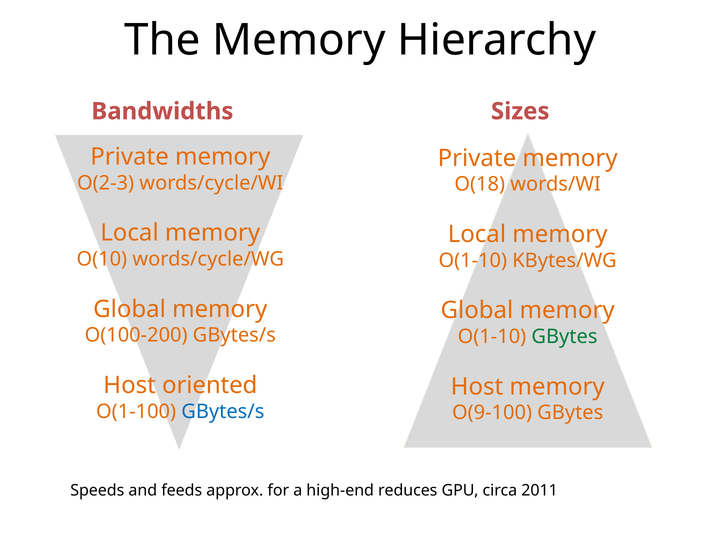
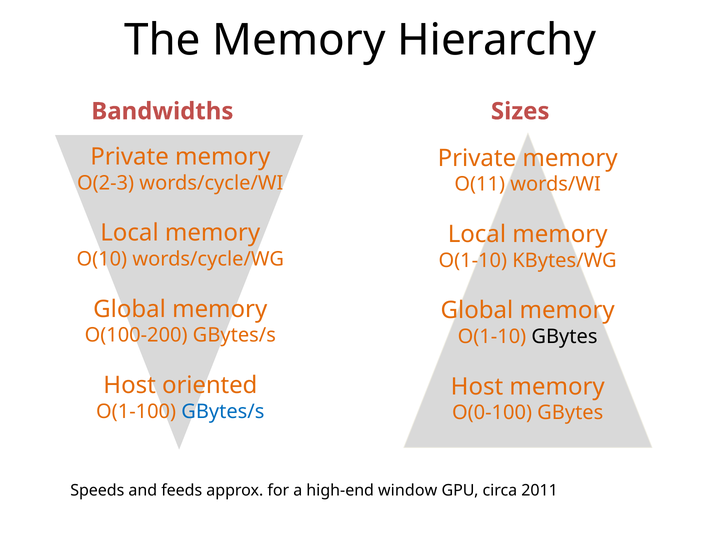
O(18: O(18 -> O(11
GBytes at (565, 336) colour: green -> black
O(9-100: O(9-100 -> O(0-100
reduces: reduces -> window
